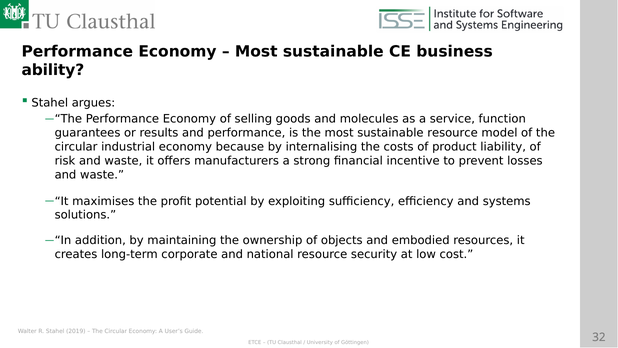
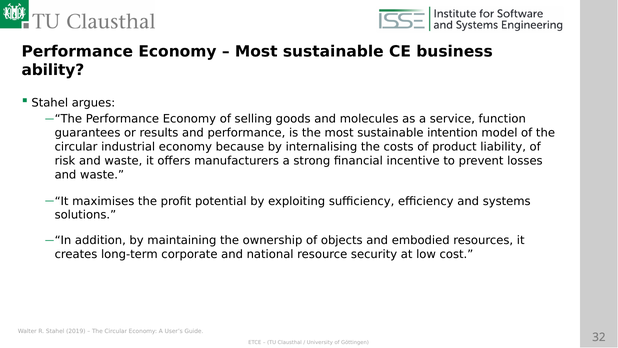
sustainable resource: resource -> intention
